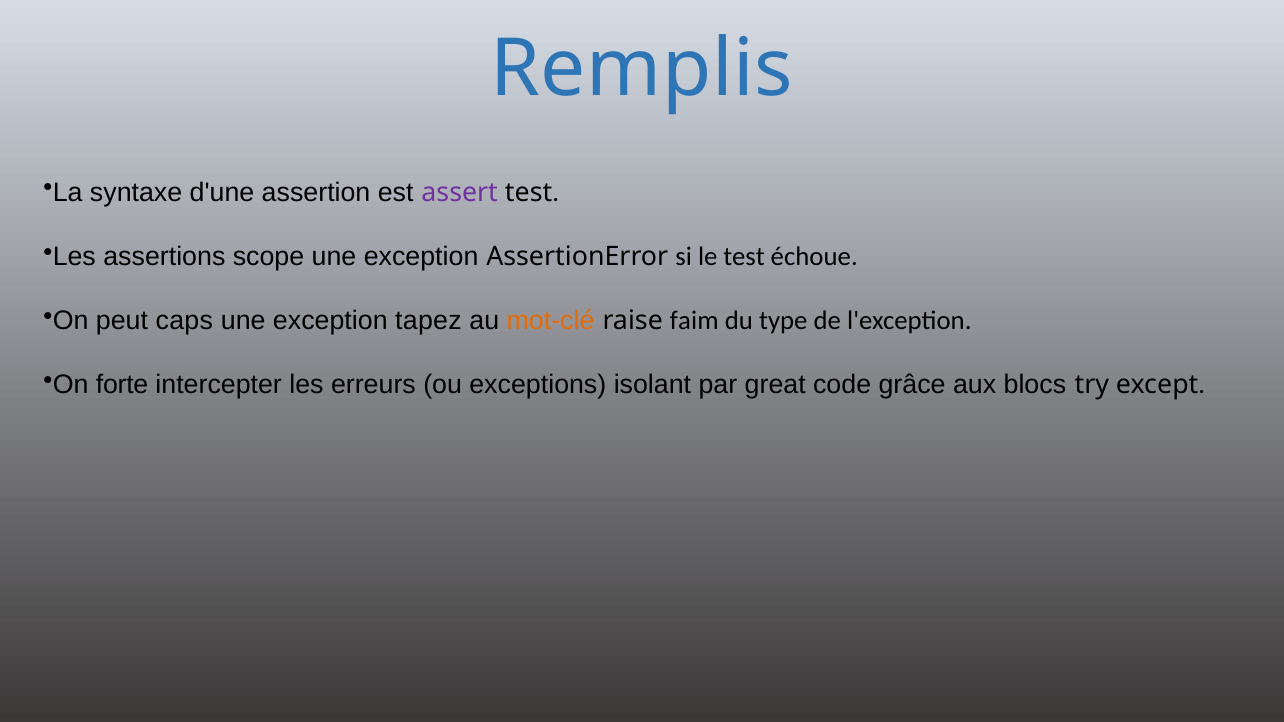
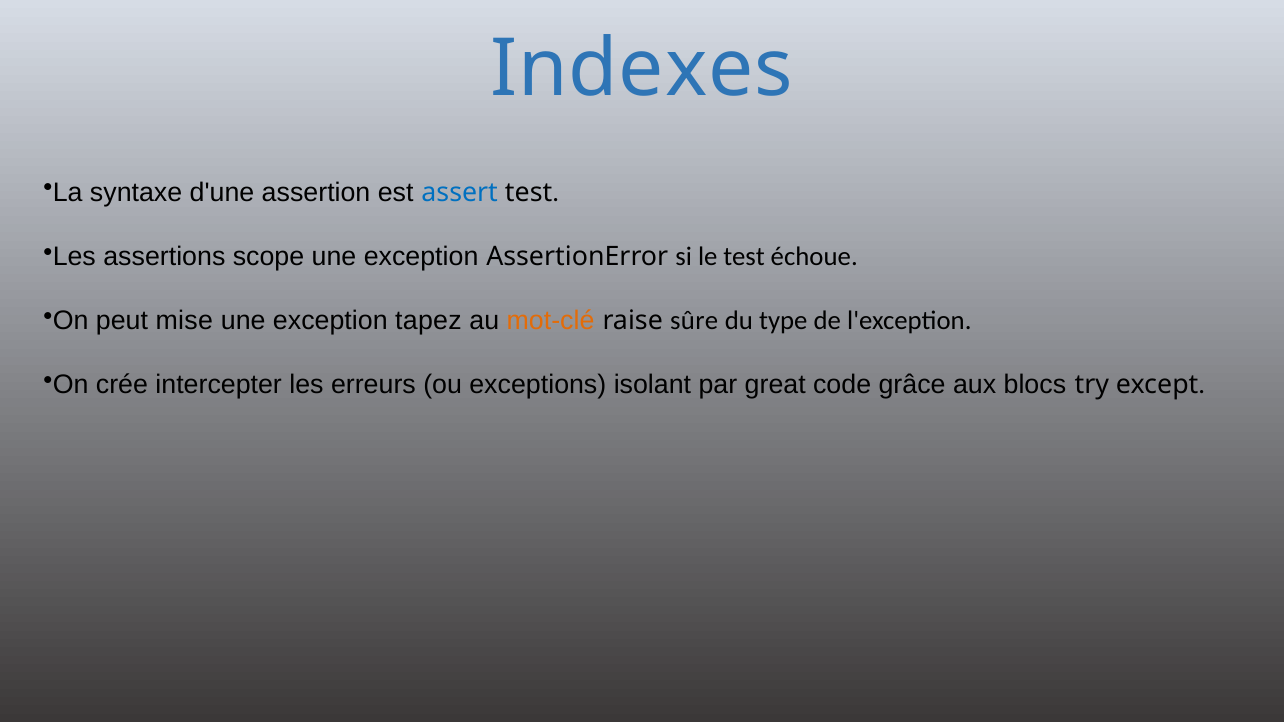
Remplis: Remplis -> Indexes
assert colour: purple -> blue
caps: caps -> mise
faim: faim -> sûre
forte: forte -> crée
